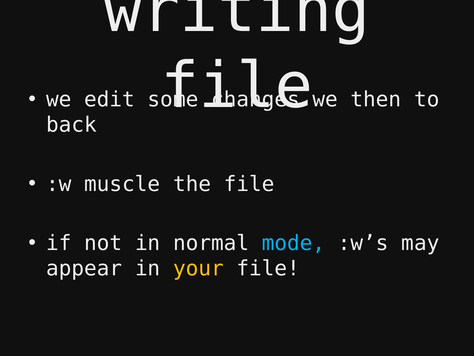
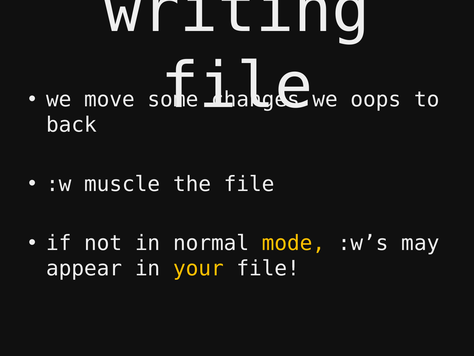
edit: edit -> move
then: then -> oops
mode colour: light blue -> yellow
